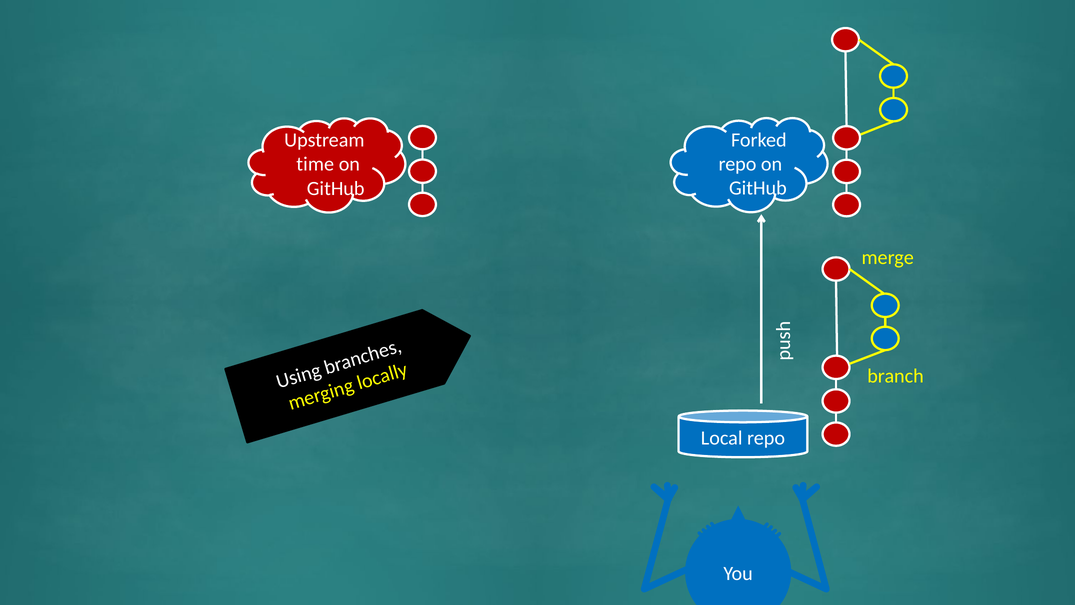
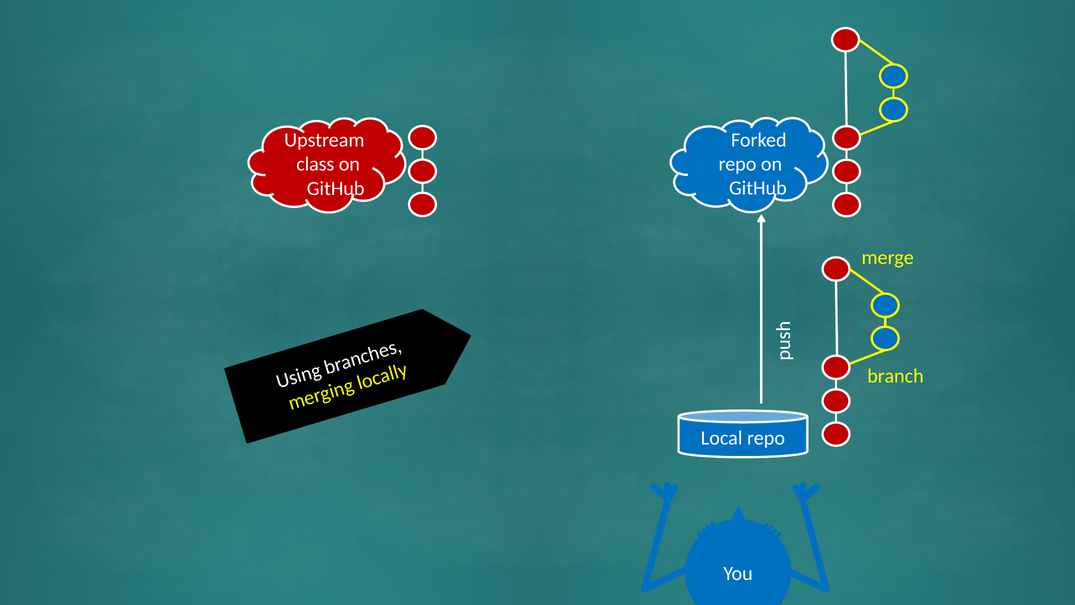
time: time -> class
